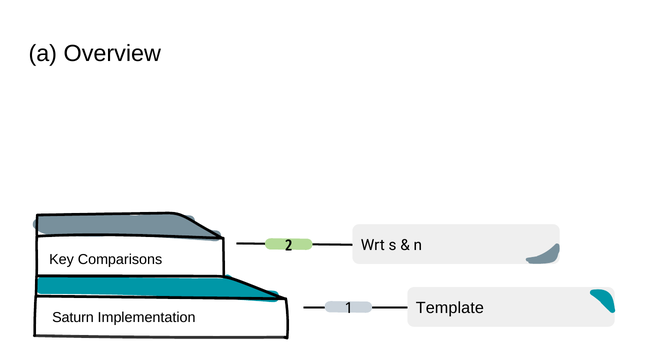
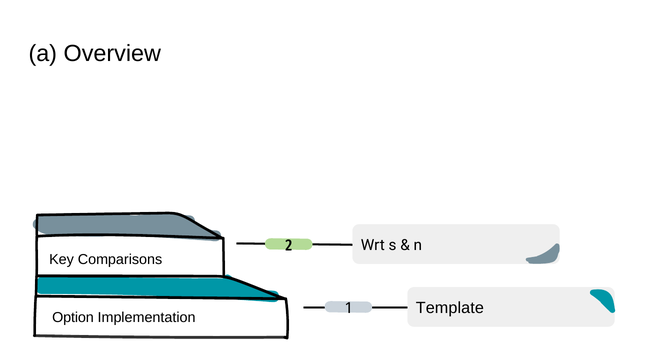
Saturn: Saturn -> Option
